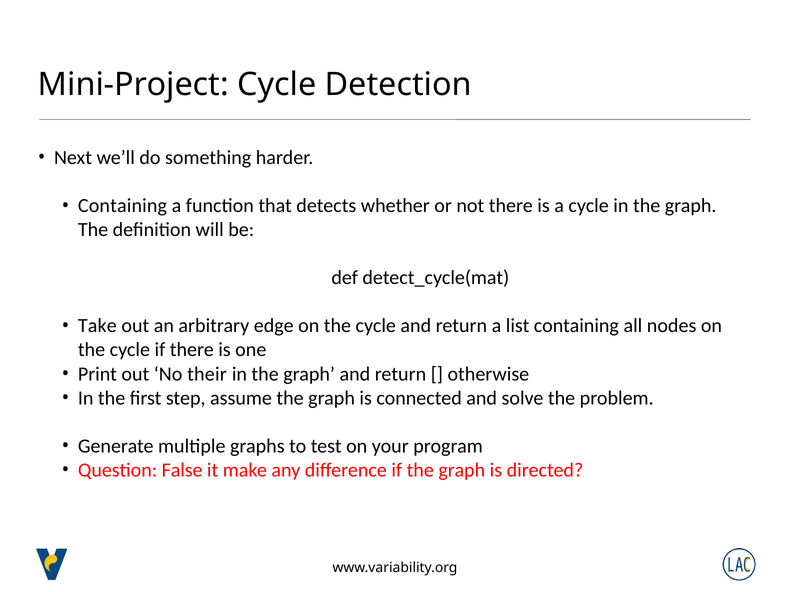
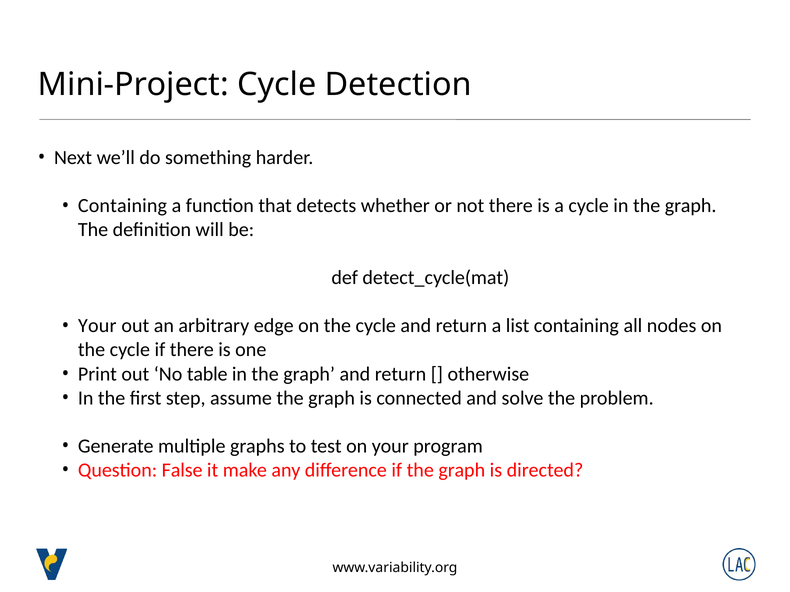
Take at (97, 326): Take -> Your
their: their -> table
